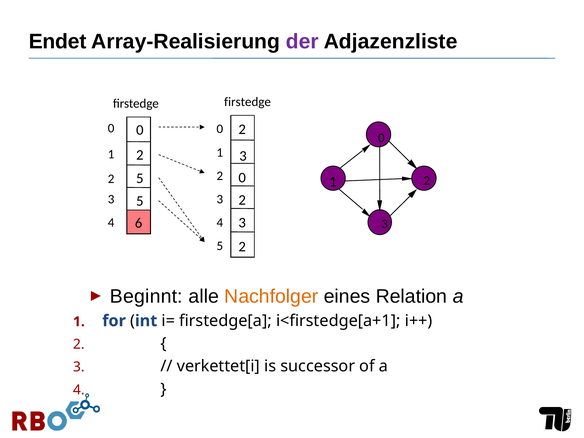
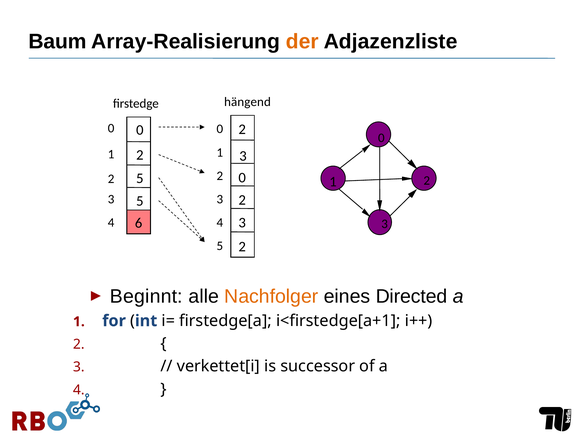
Endet: Endet -> Baum
der colour: purple -> orange
firstedge firstedge: firstedge -> hängend
Relation: Relation -> Directed
